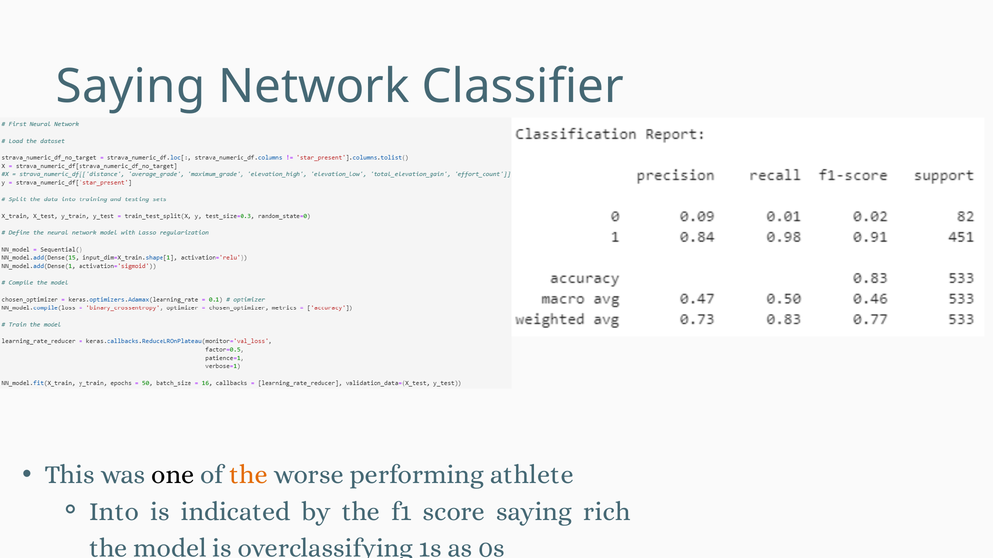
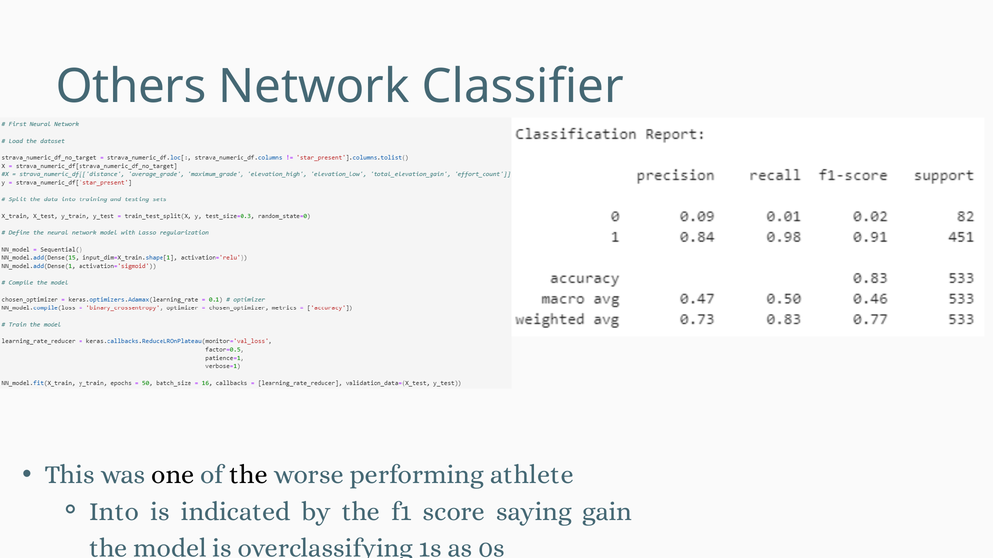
Saying at (131, 87): Saying -> Others
the at (248, 475) colour: orange -> black
rich: rich -> gain
